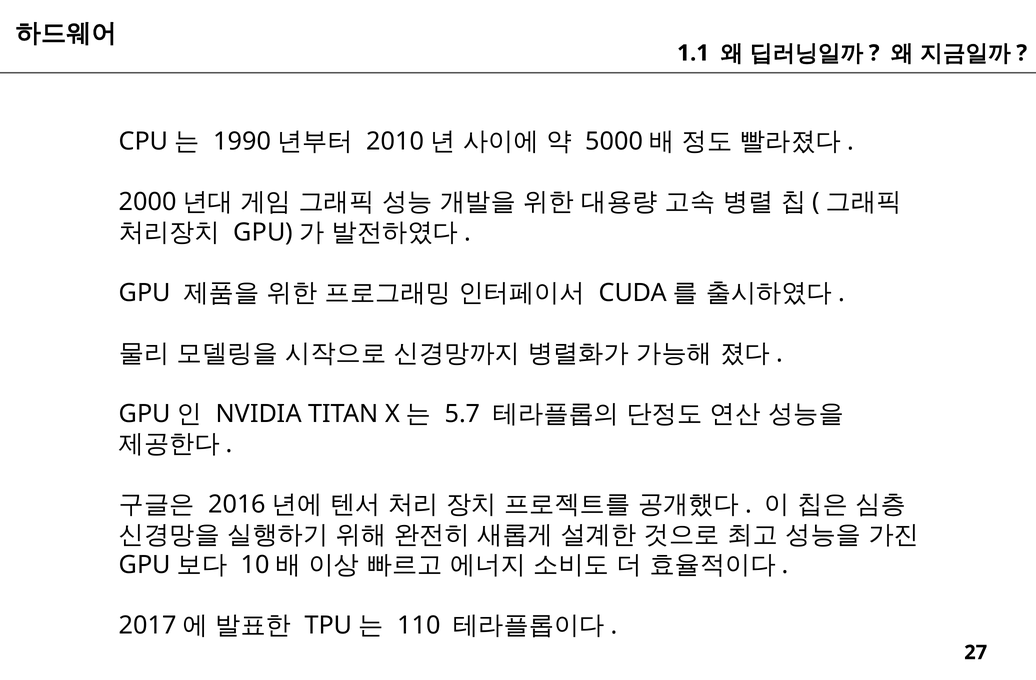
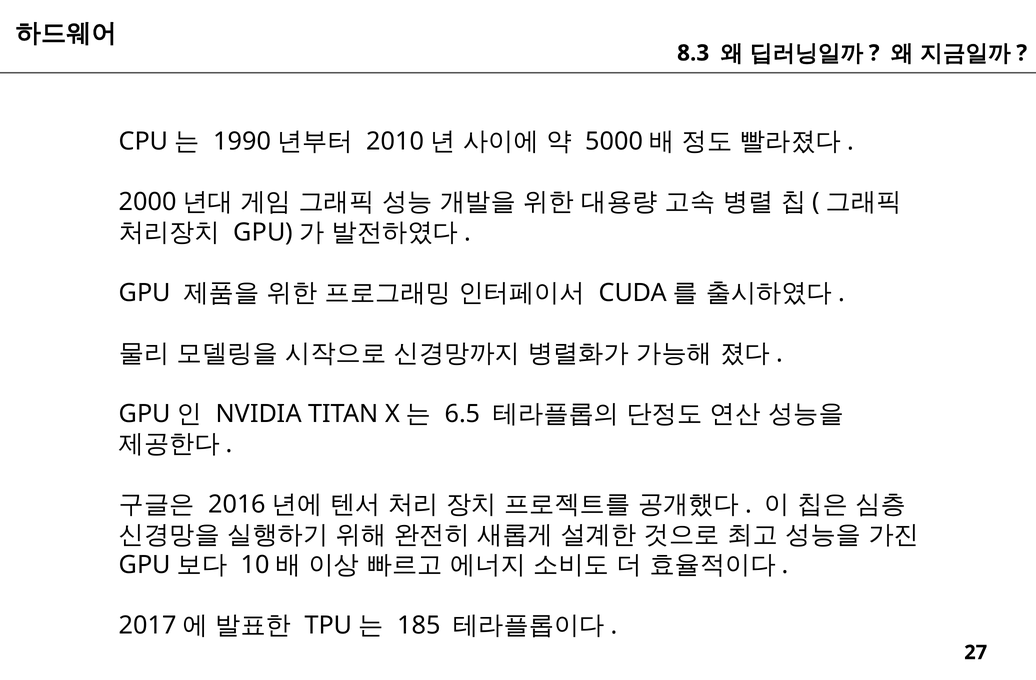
1.1: 1.1 -> 8.3
5.7: 5.7 -> 6.5
110: 110 -> 185
